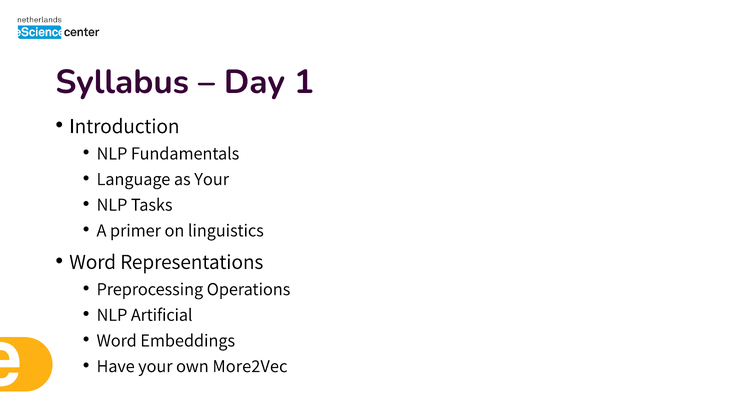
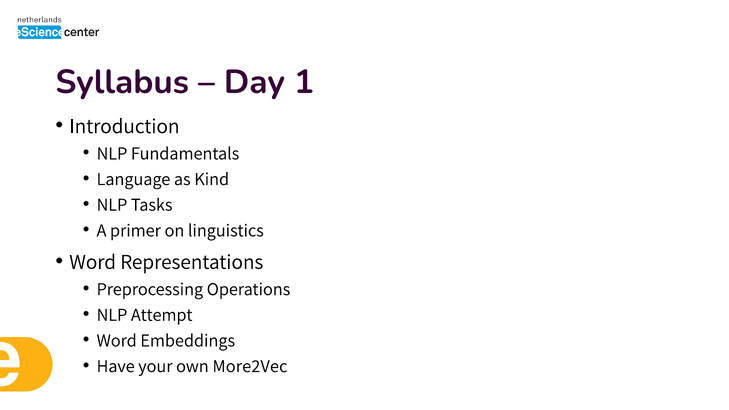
as Your: Your -> Kind
Artificial: Artificial -> Attempt
